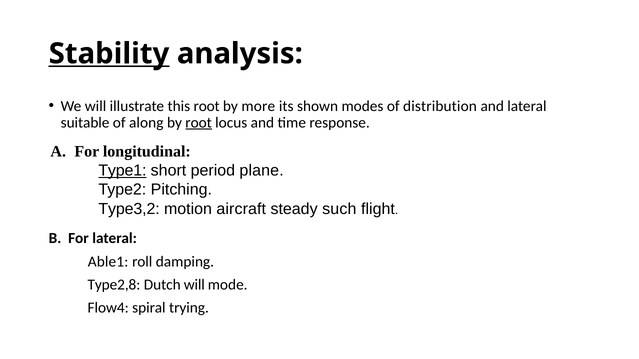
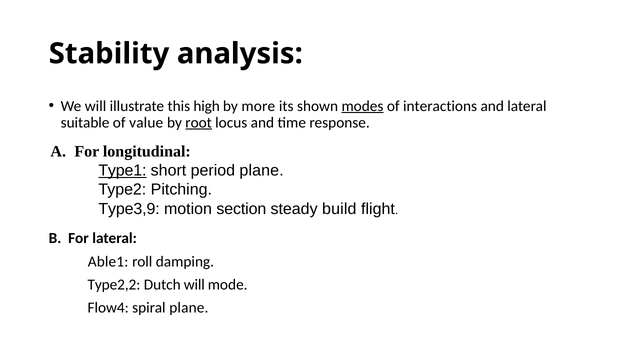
Stability underline: present -> none
this root: root -> high
modes underline: none -> present
distribution: distribution -> interactions
along: along -> value
Type3,2: Type3,2 -> Type3,9
aircraft: aircraft -> section
such: such -> build
Type2,8: Type2,8 -> Type2,2
spiral trying: trying -> plane
